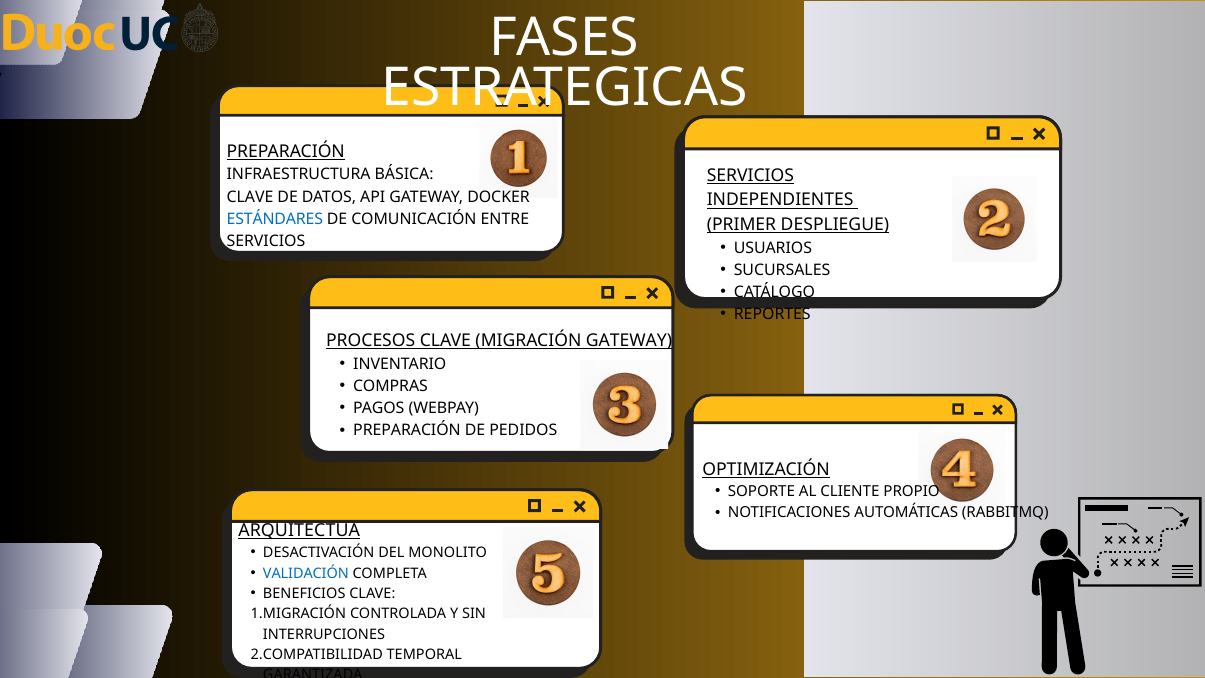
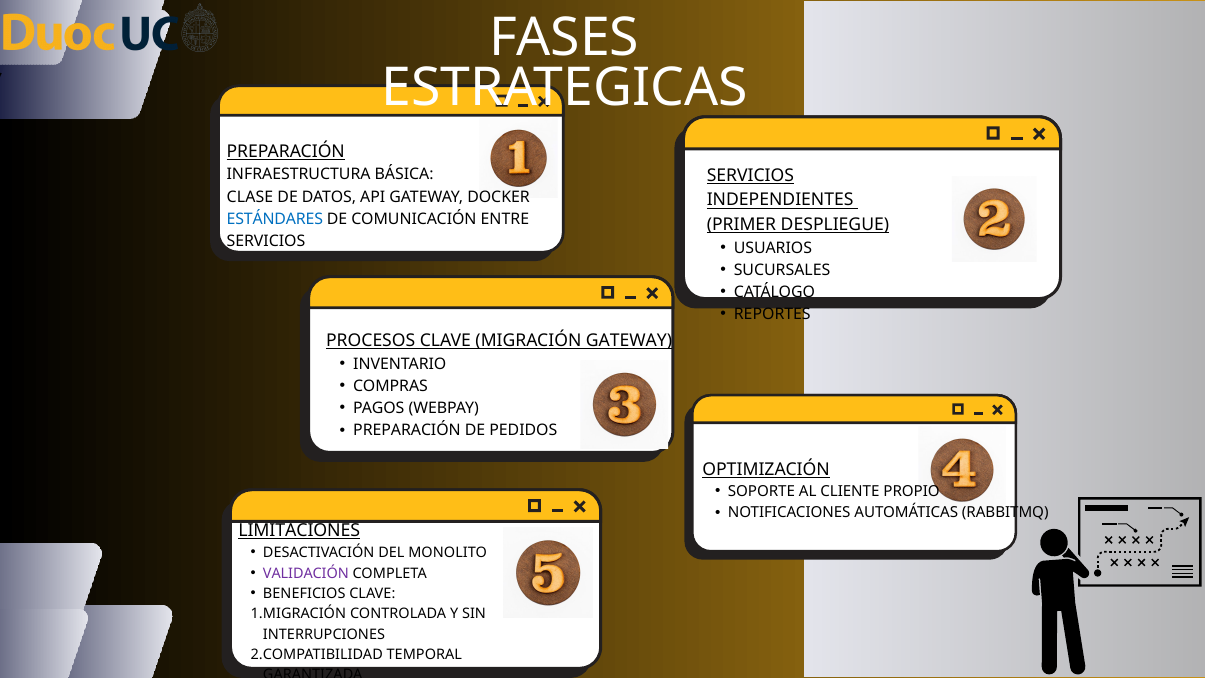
CLAVE at (250, 197): CLAVE -> CLASE
ARQUITECTUA: ARQUITECTUA -> LIMITACIONES
VALIDACIÓN colour: blue -> purple
